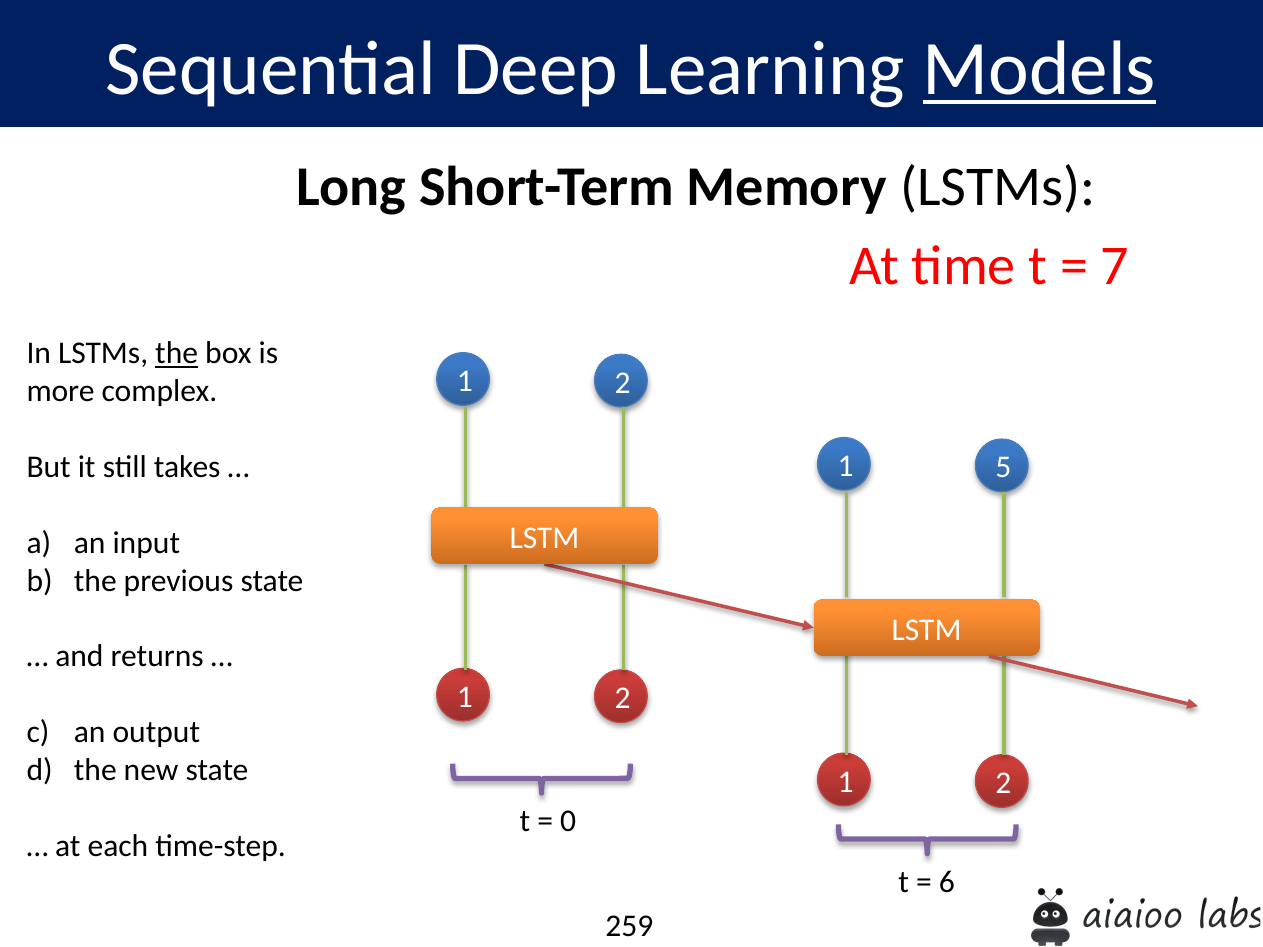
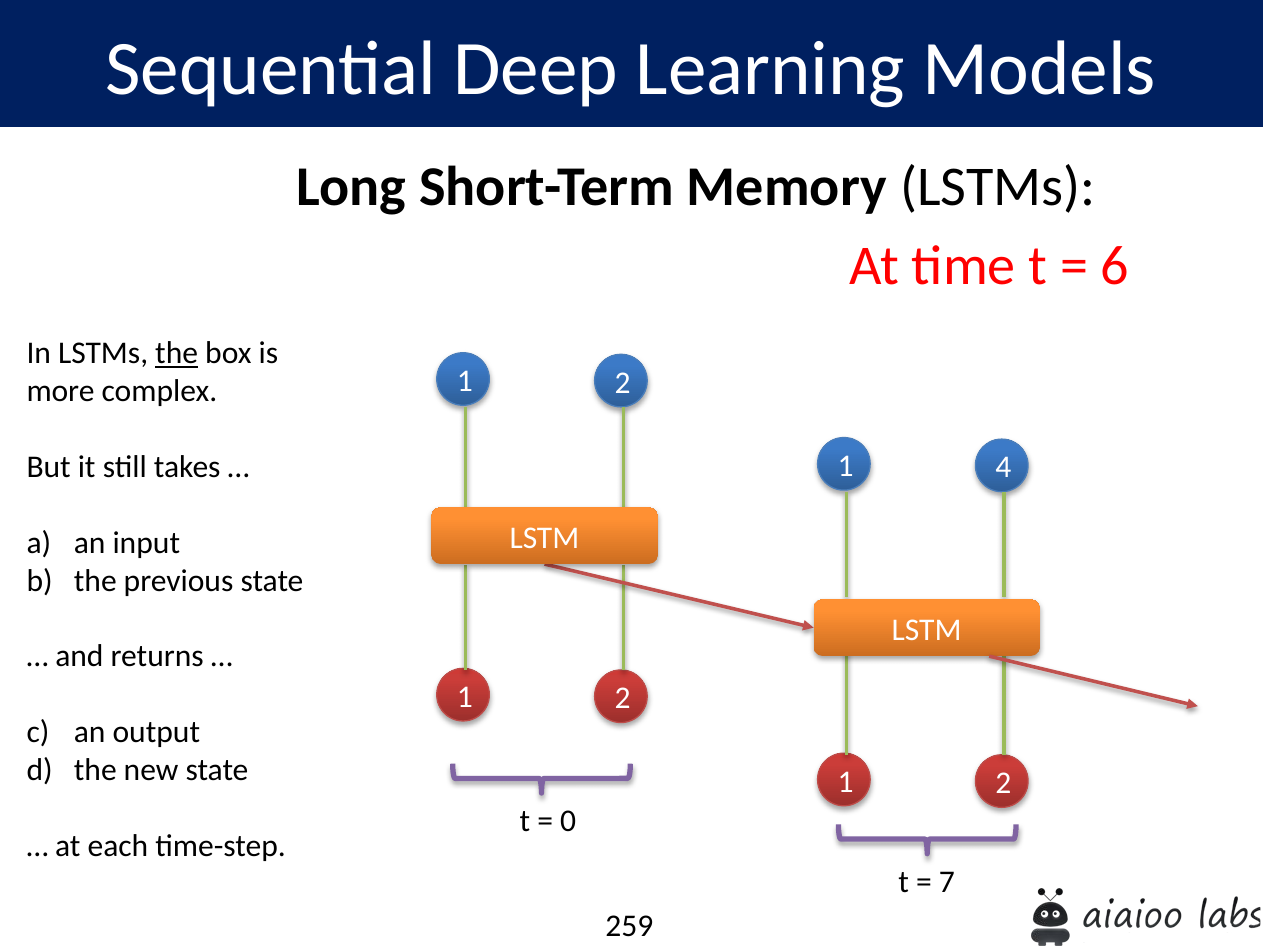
Models underline: present -> none
7: 7 -> 6
5: 5 -> 4
6: 6 -> 7
